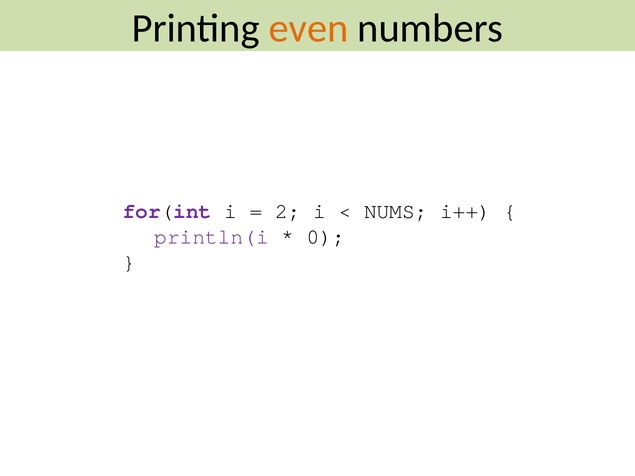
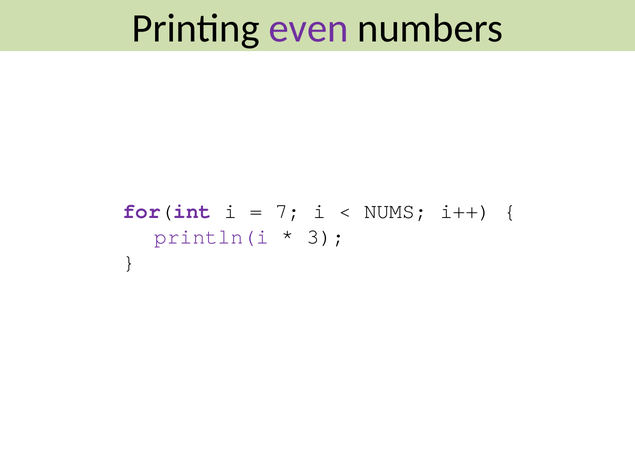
even colour: orange -> purple
2: 2 -> 7
0: 0 -> 3
